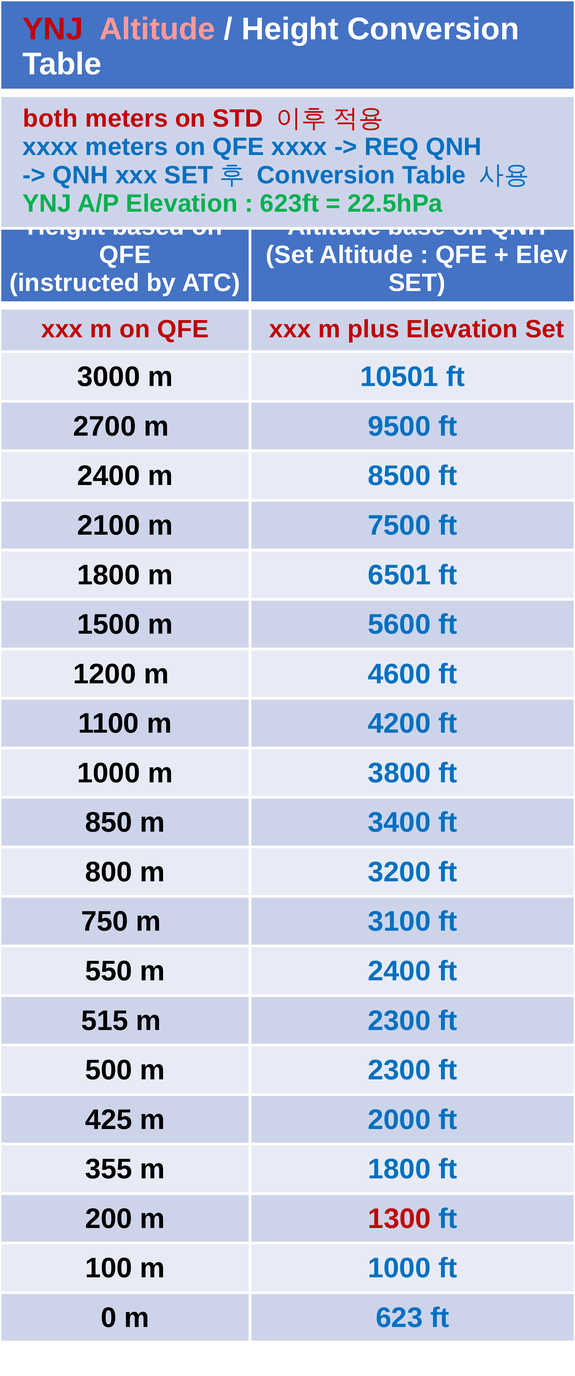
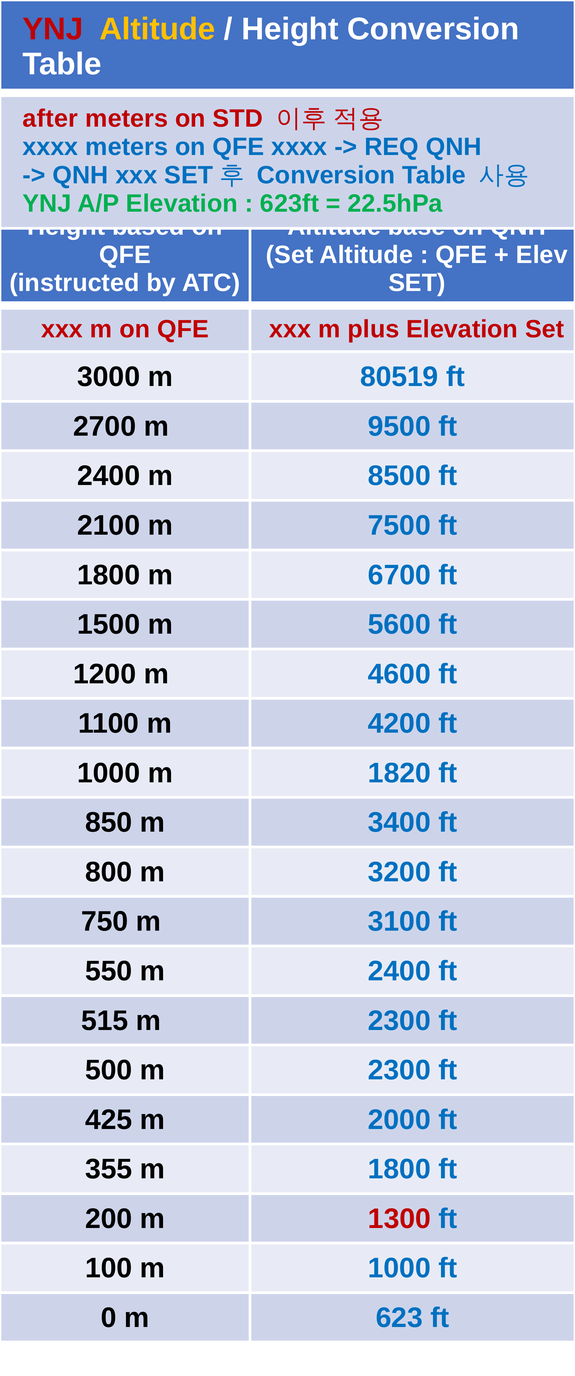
Altitude at (157, 29) colour: pink -> yellow
both: both -> after
10501: 10501 -> 80519
6501: 6501 -> 6700
3800: 3800 -> 1820
